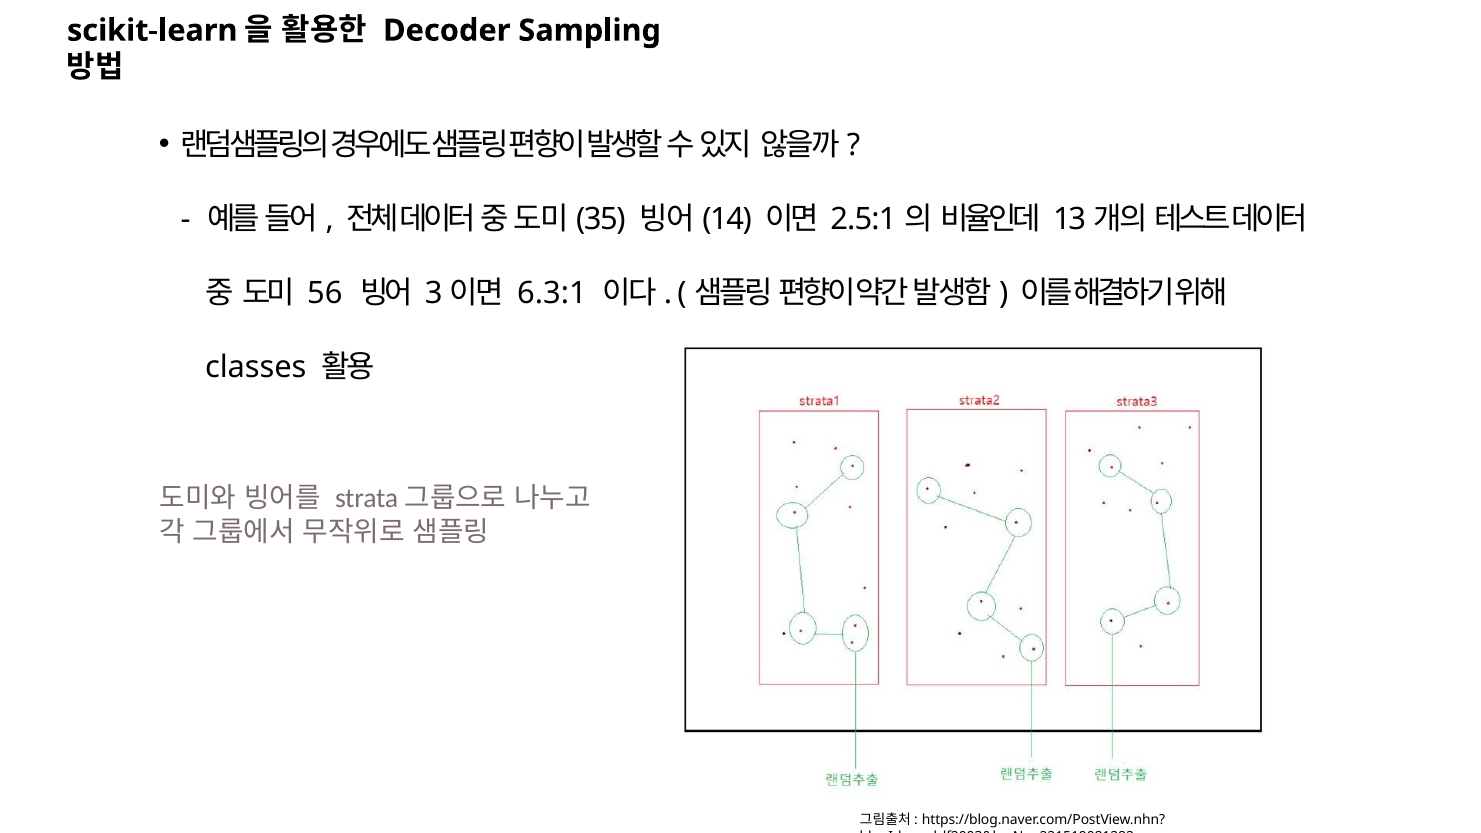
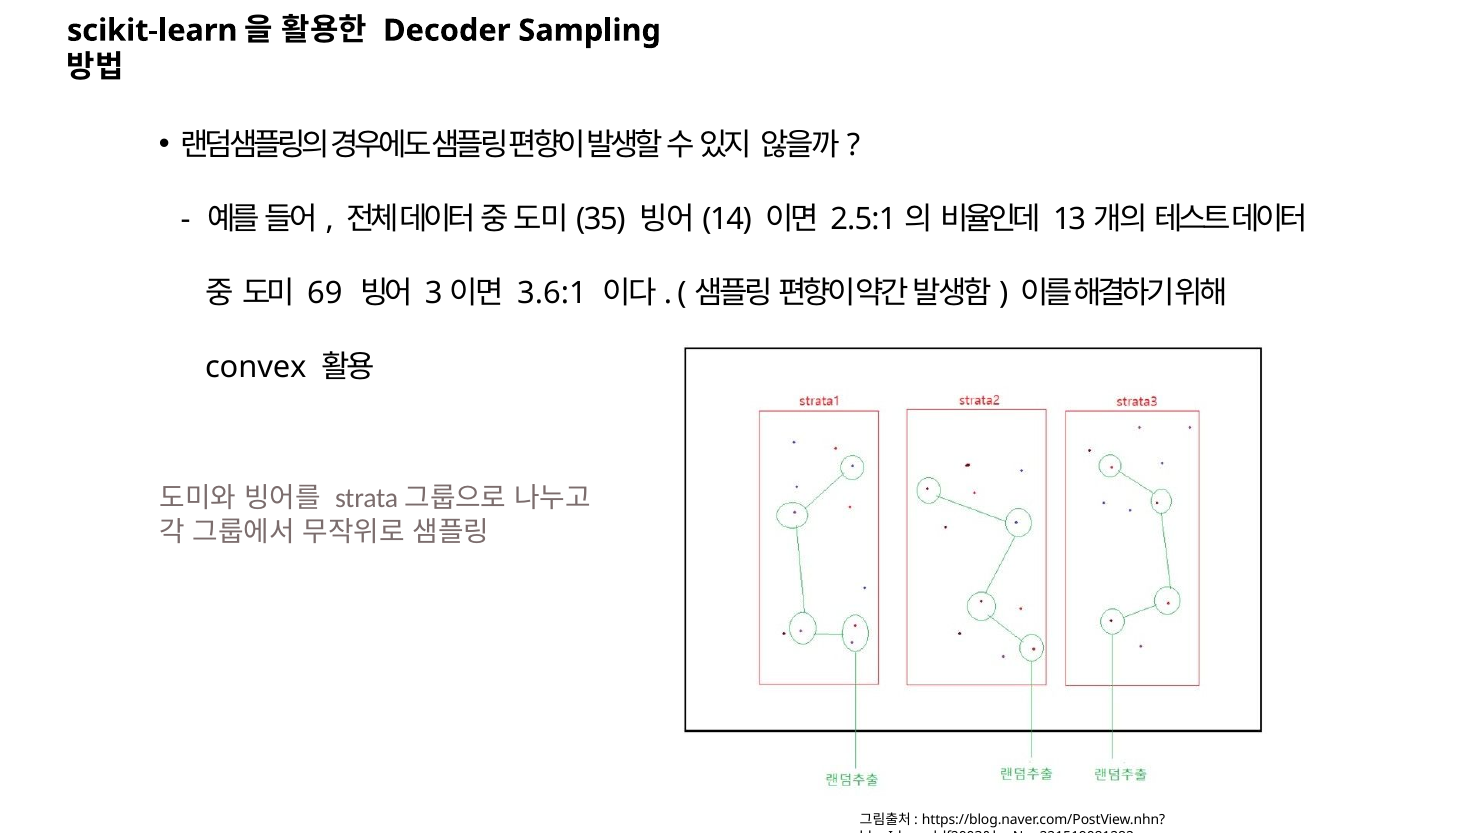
56: 56 -> 69
6.3:1: 6.3:1 -> 3.6:1
classes: classes -> convex
